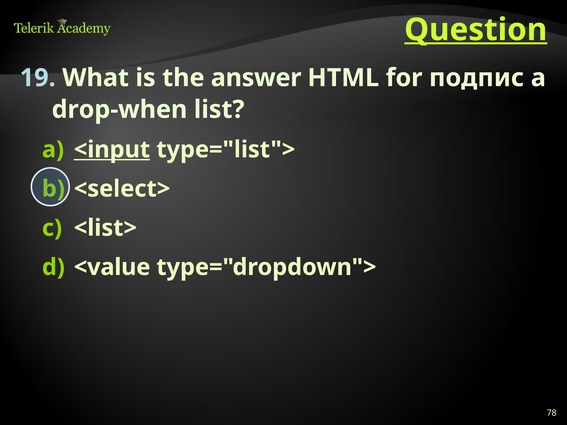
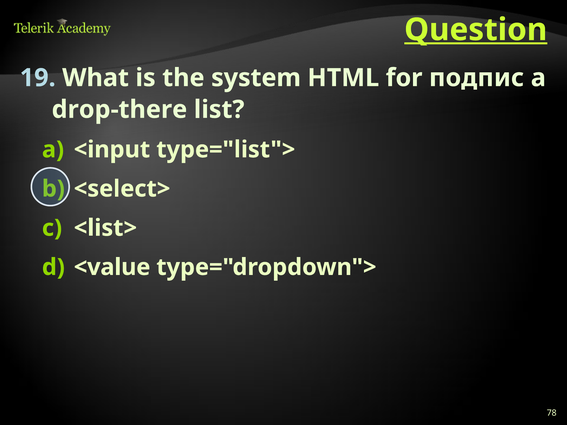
answer: answer -> system
drop-when: drop-when -> drop-there
<input underline: present -> none
